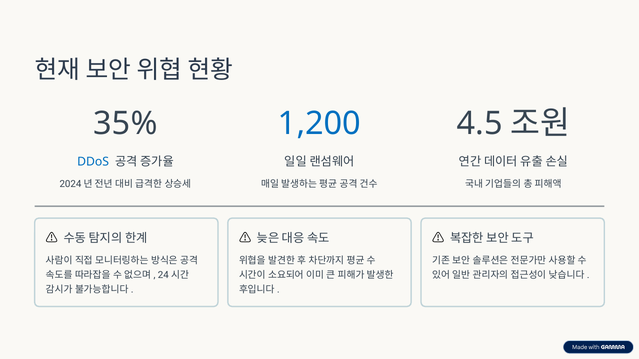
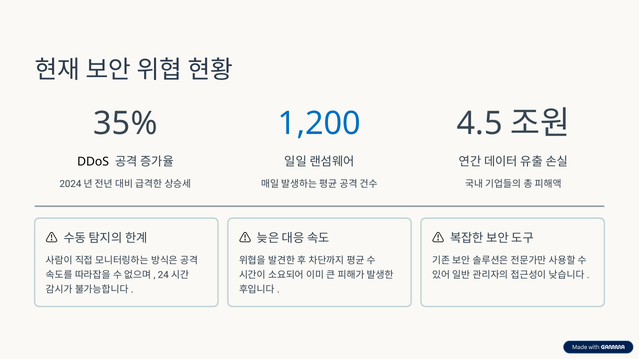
DDoS colour: blue -> black
